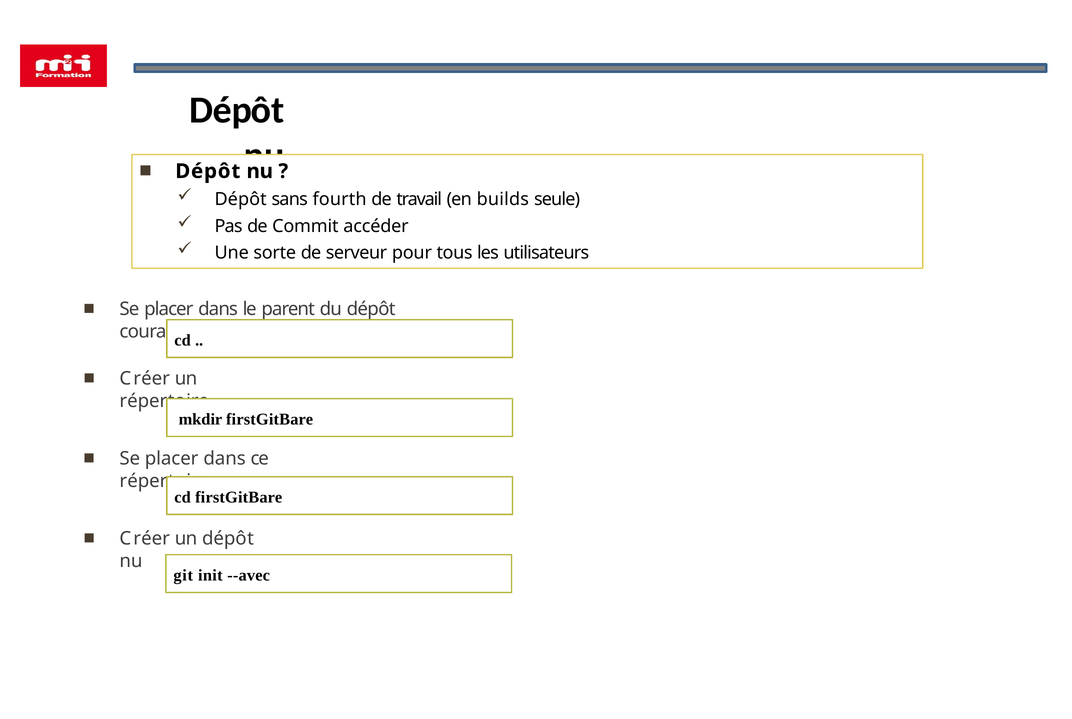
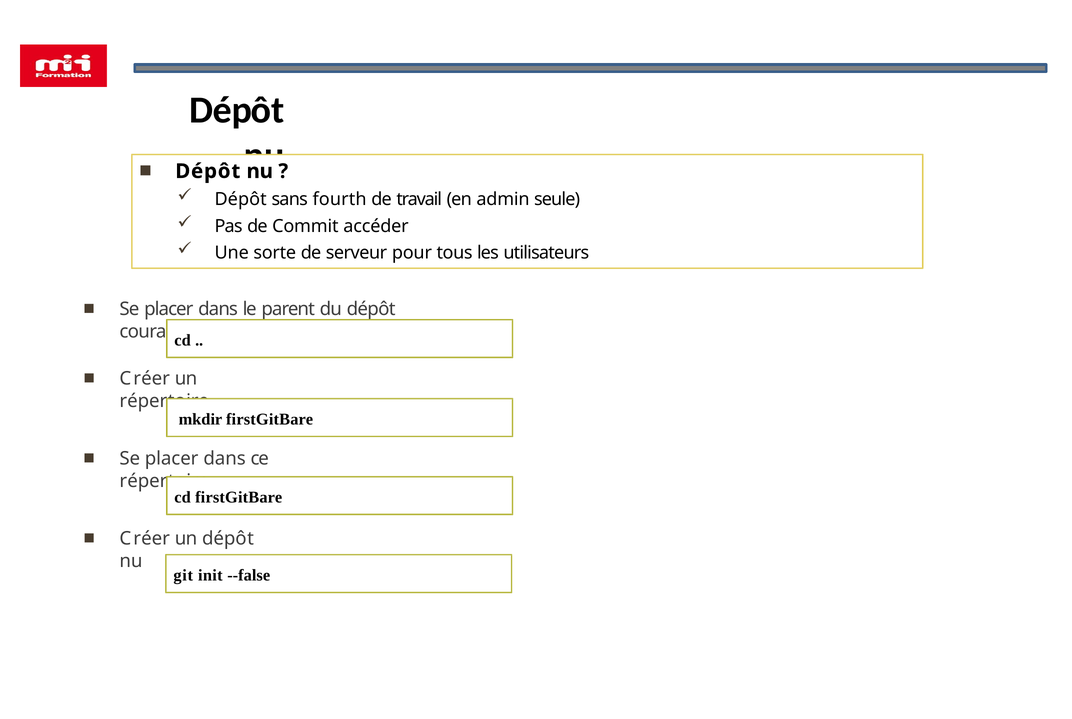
builds: builds -> admin
--avec: --avec -> --false
